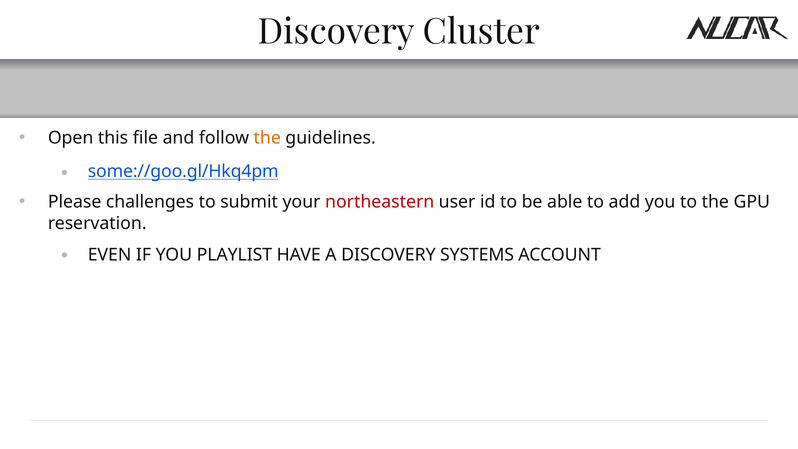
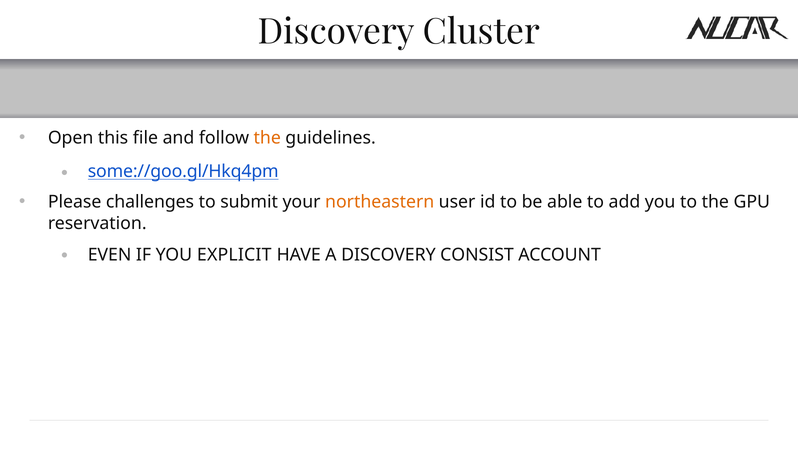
northeastern colour: red -> orange
PLAYLIST: PLAYLIST -> EXPLICIT
SYSTEMS: SYSTEMS -> CONSIST
